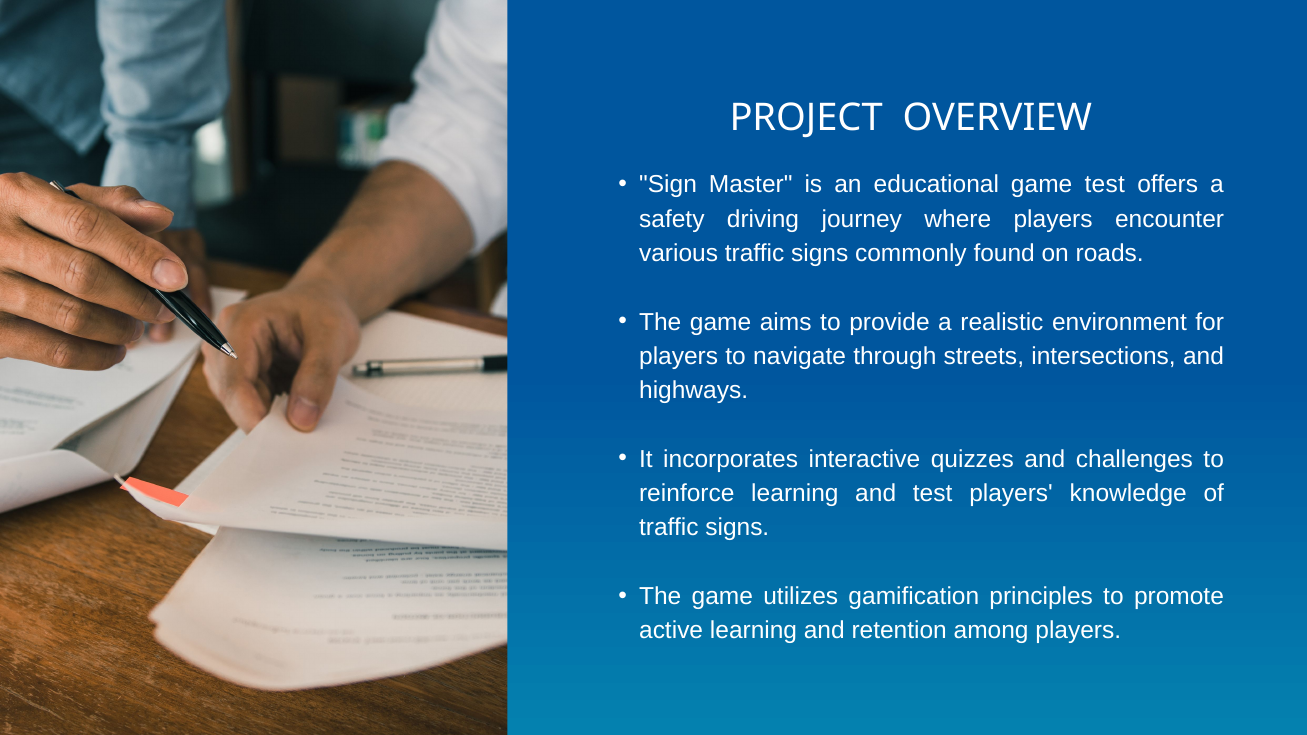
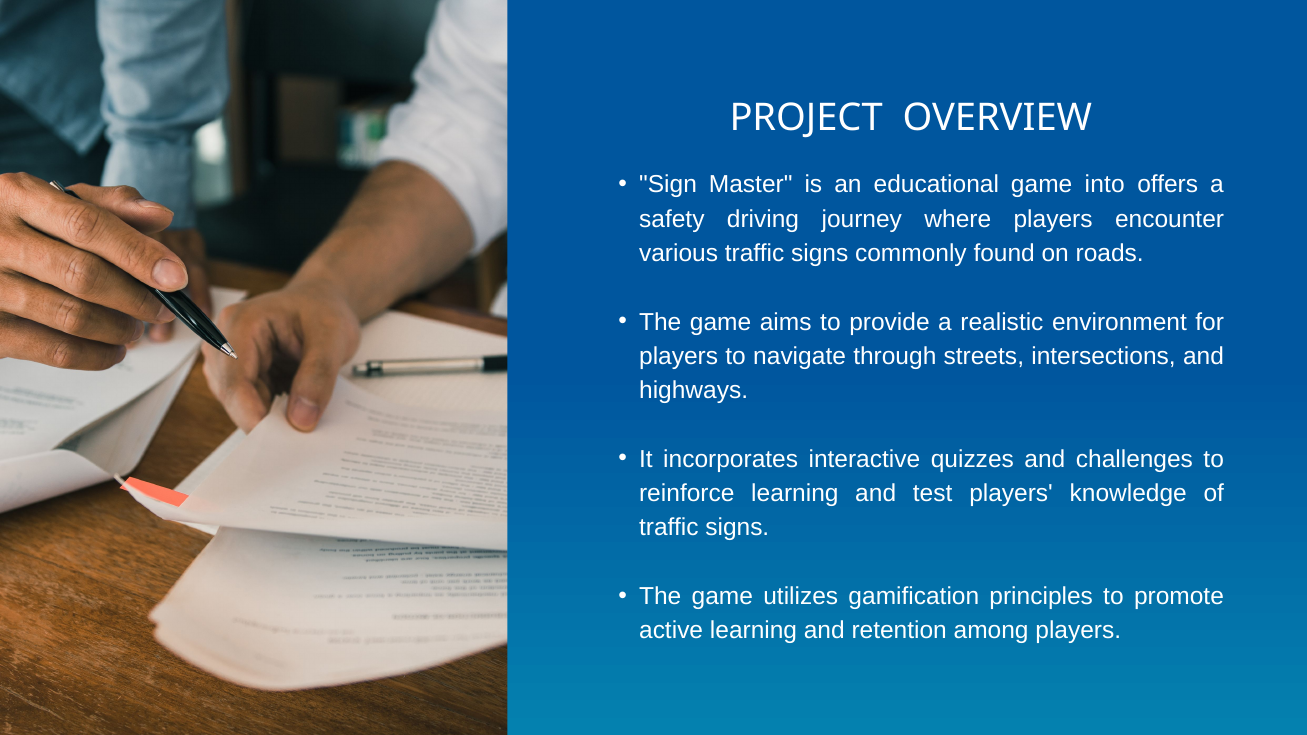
game test: test -> into
